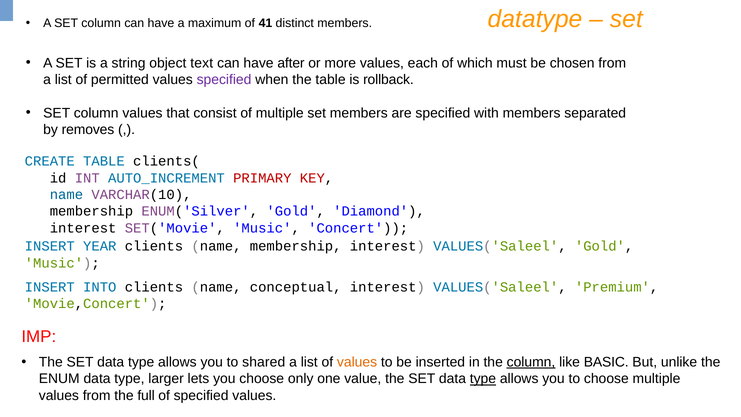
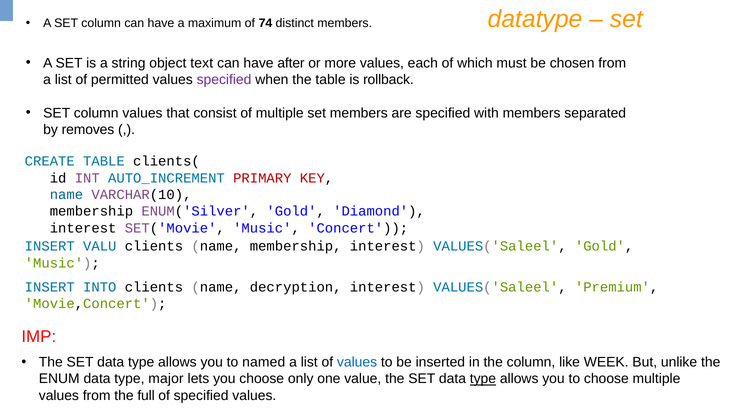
41: 41 -> 74
YEAR: YEAR -> VALU
conceptual: conceptual -> decryption
shared: shared -> named
values at (357, 362) colour: orange -> blue
column at (531, 362) underline: present -> none
BASIC: BASIC -> WEEK
larger: larger -> major
